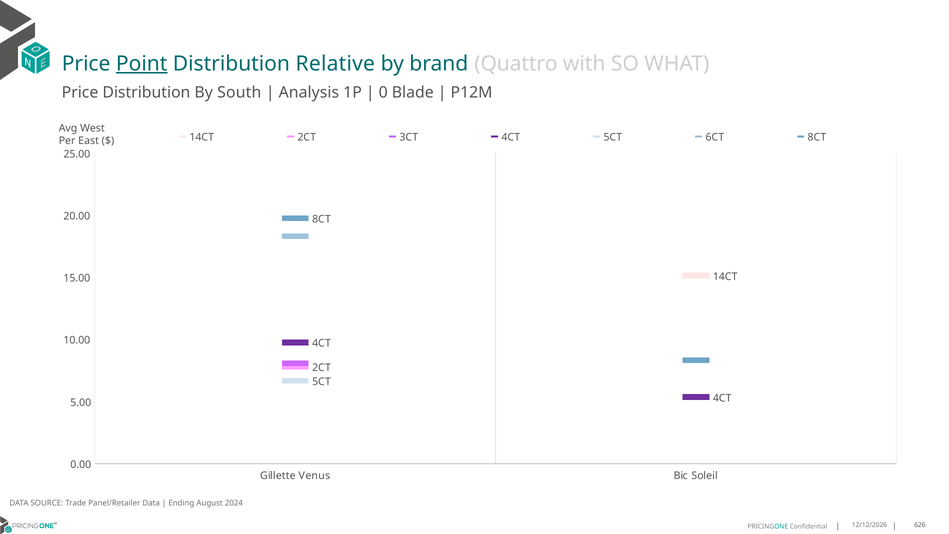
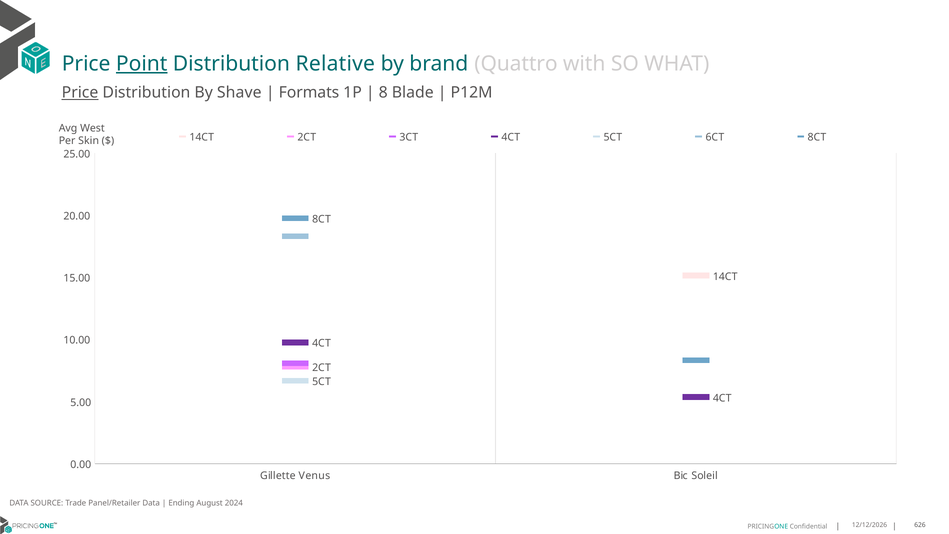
Price at (80, 93) underline: none -> present
South: South -> Shave
Analysis: Analysis -> Formats
0: 0 -> 8
East: East -> Skin
